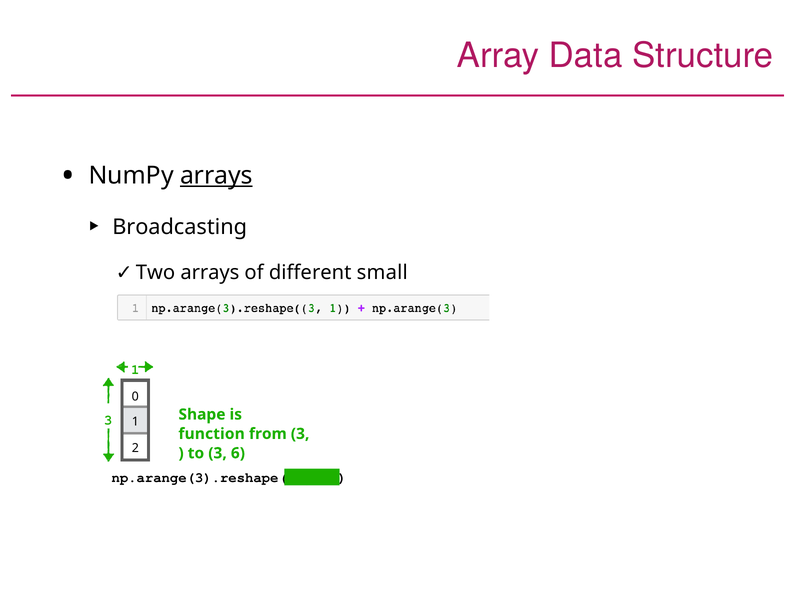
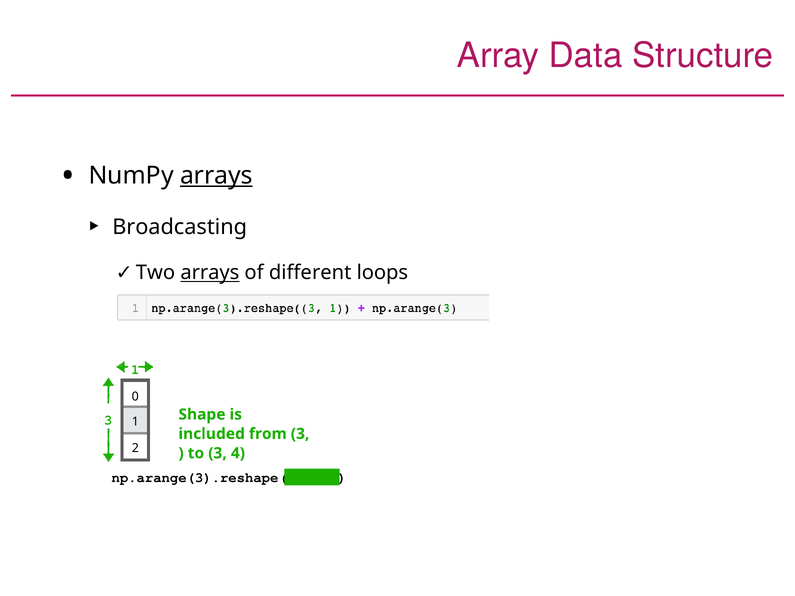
arrays at (210, 273) underline: none -> present
small: small -> loops
function: function -> included
6: 6 -> 4
